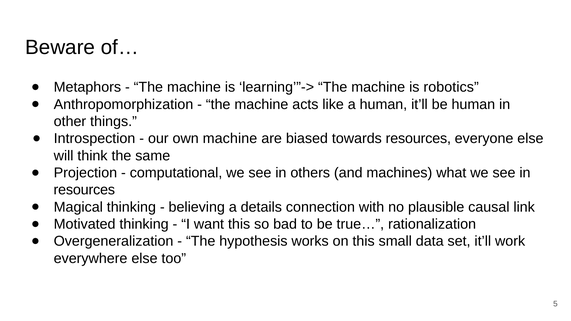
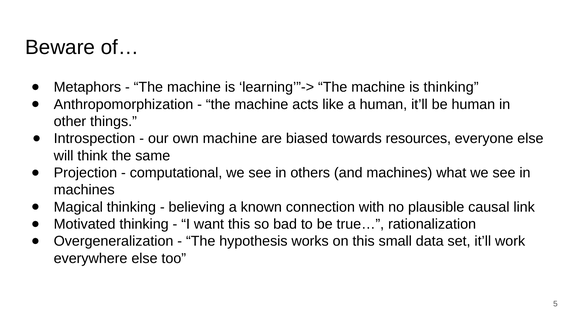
is robotics: robotics -> thinking
resources at (84, 190): resources -> machines
details: details -> known
